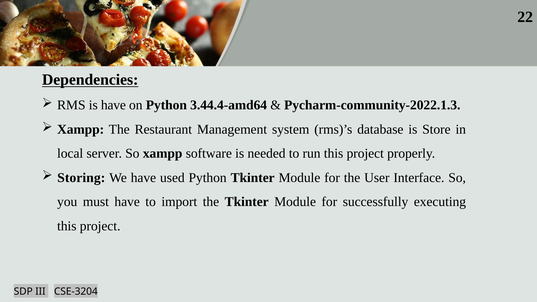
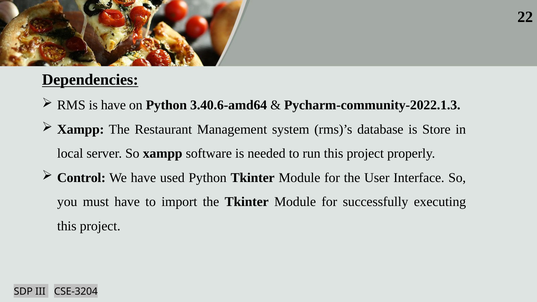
3.44.4-amd64: 3.44.4-amd64 -> 3.40.6-amd64
Storing: Storing -> Control
